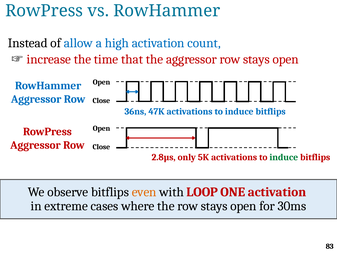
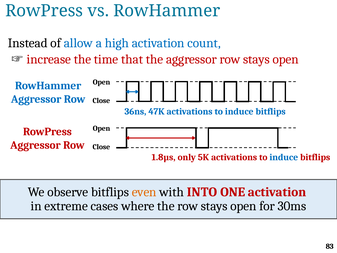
2.8µs: 2.8µs -> 1.8µs
induce at (284, 157) colour: green -> blue
LOOP: LOOP -> INTO
